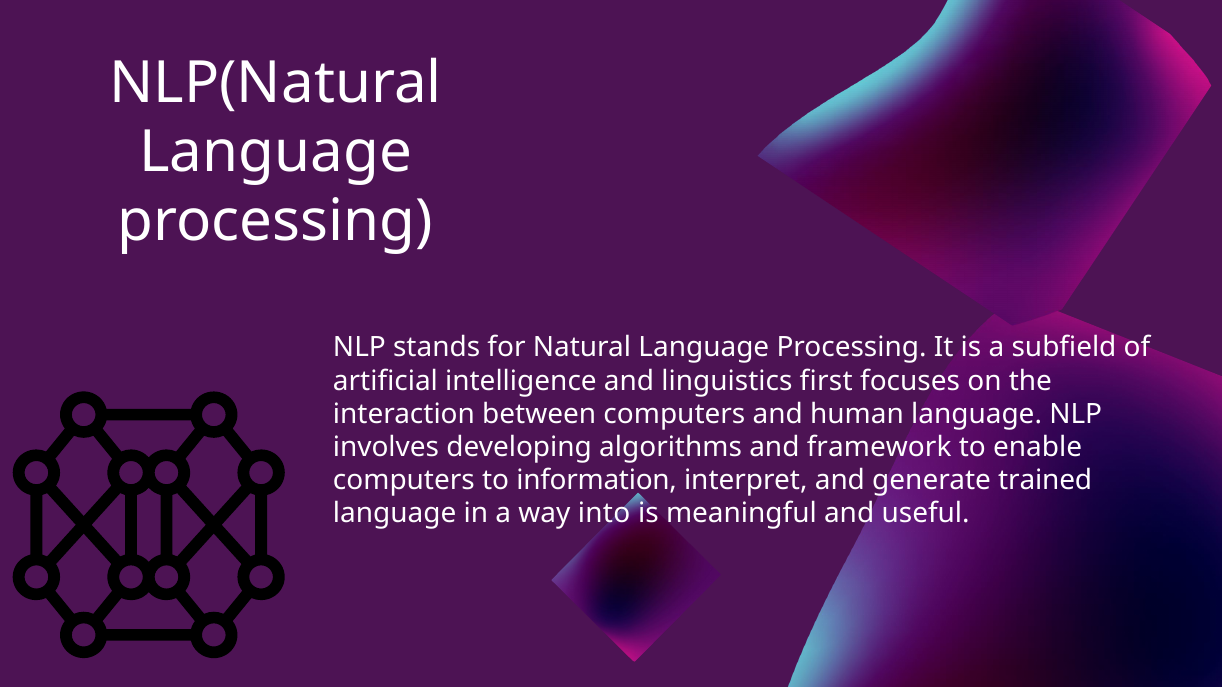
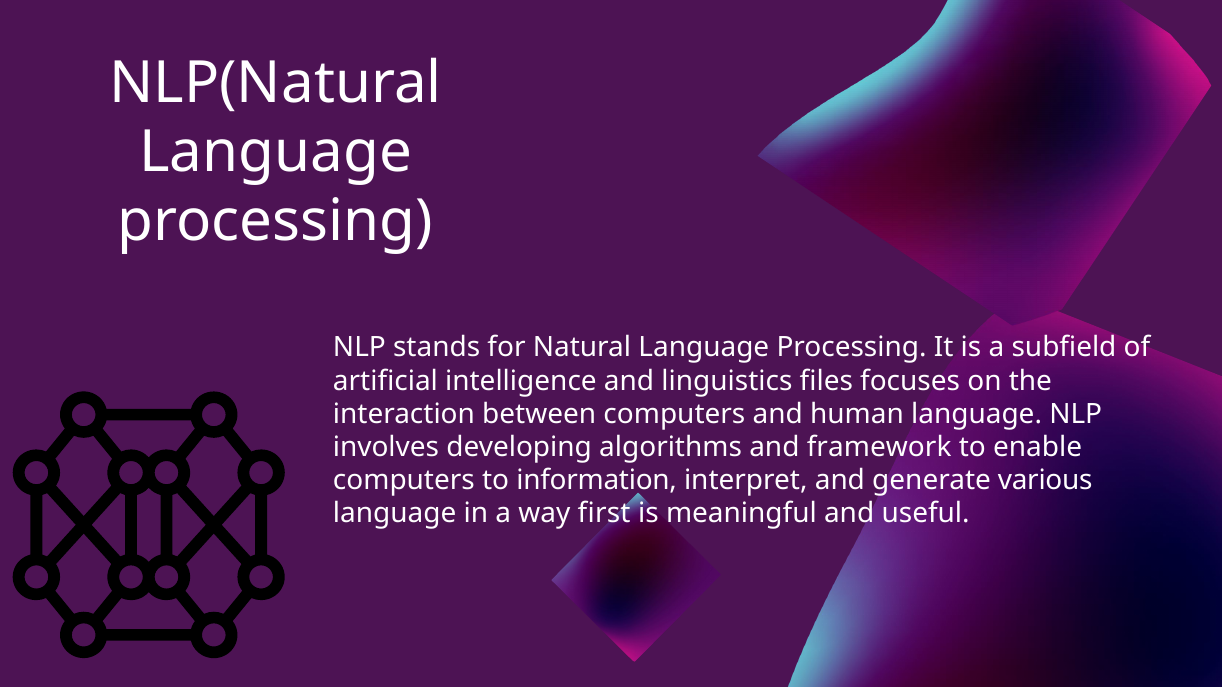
first: first -> files
trained: trained -> various
into: into -> first
